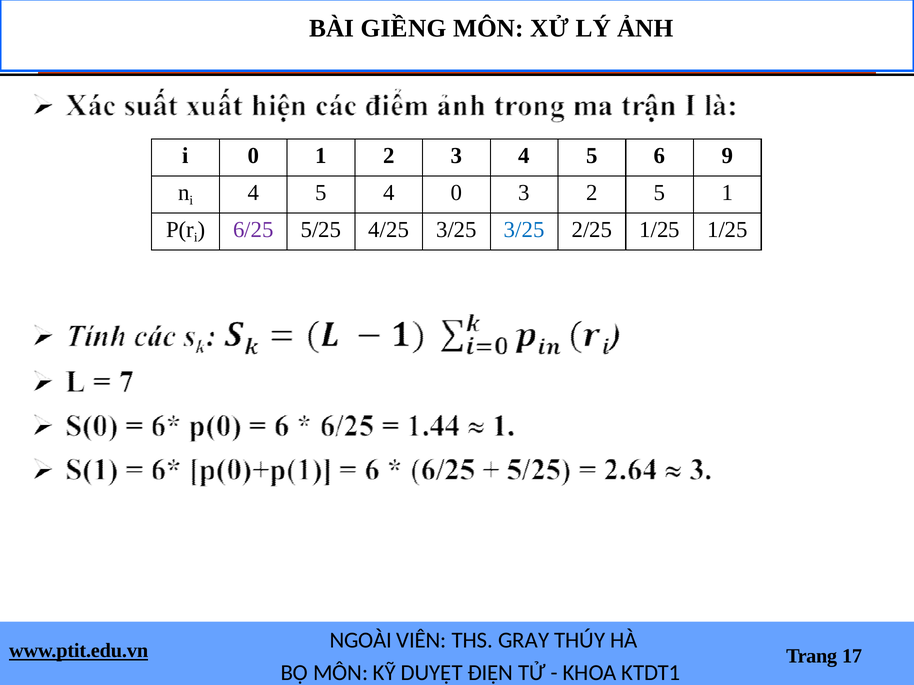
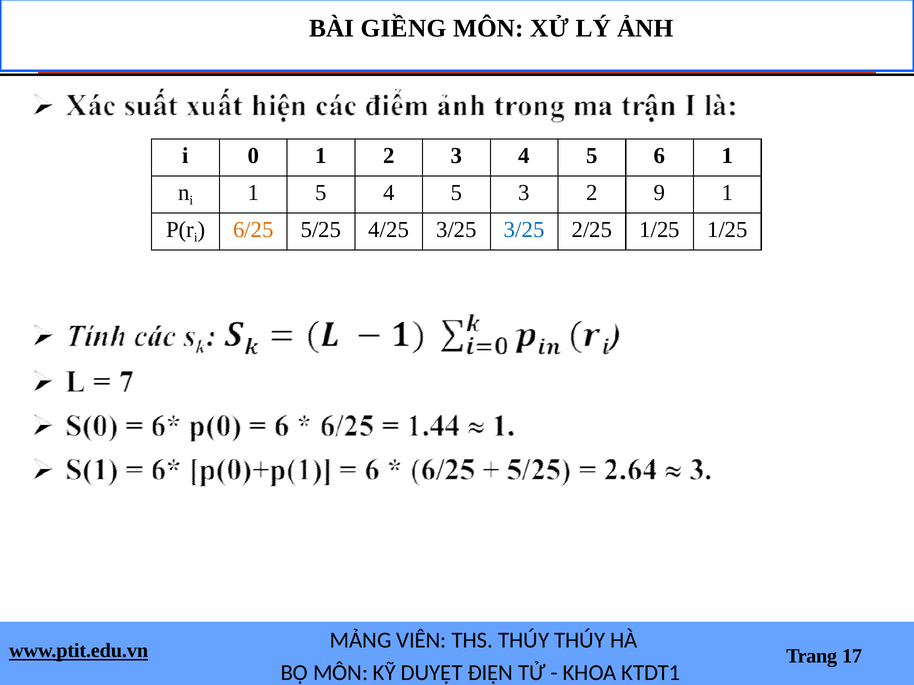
6 9: 9 -> 1
i 4: 4 -> 1
5 4 0: 0 -> 5
2 5: 5 -> 9
6/25 colour: purple -> orange
NGOÀI: NGOÀI -> MẢNG
THS GRAY: GRAY -> THÚY
